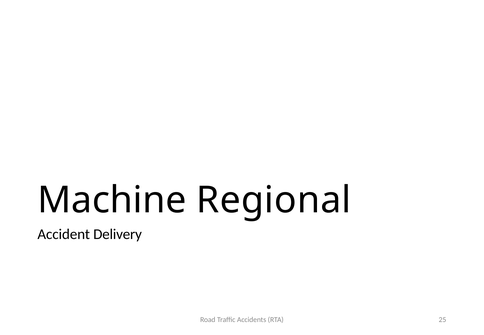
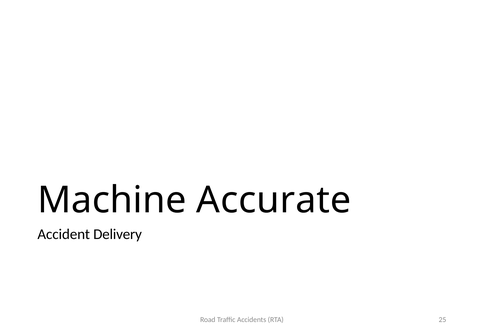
Regional: Regional -> Accurate
